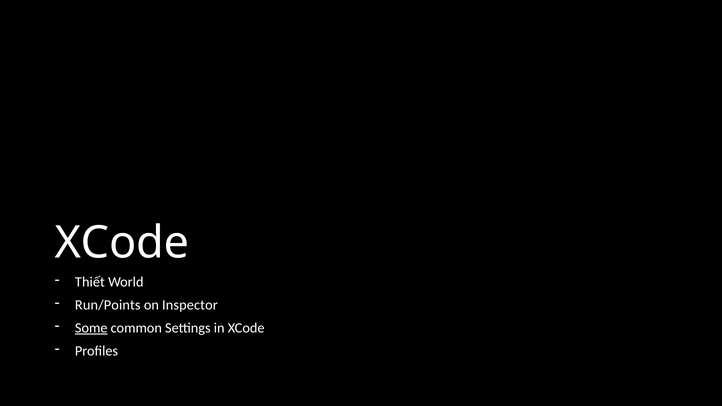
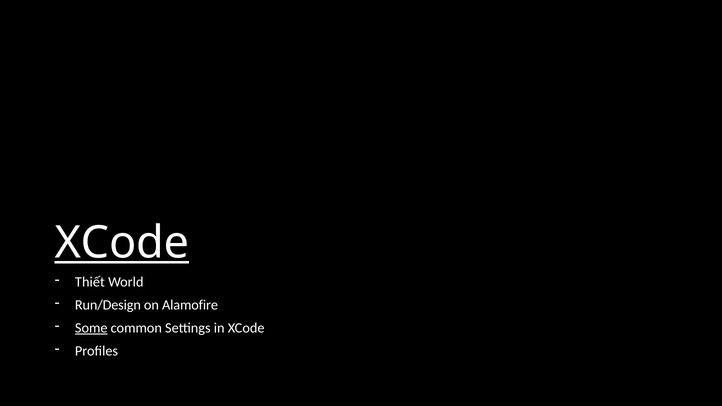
XCode at (122, 243) underline: none -> present
Run/Points: Run/Points -> Run/Design
Inspector: Inspector -> Alamofire
